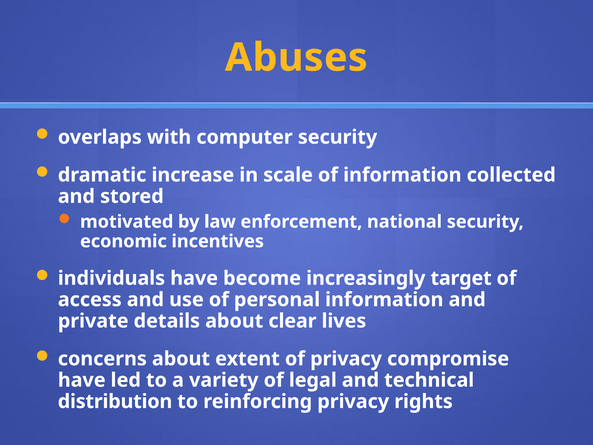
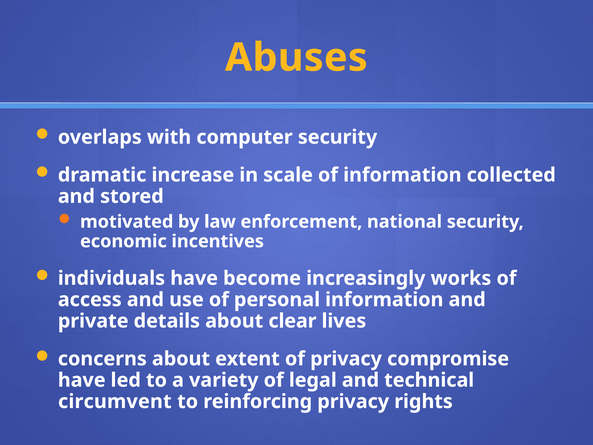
target: target -> works
distribution: distribution -> circumvent
